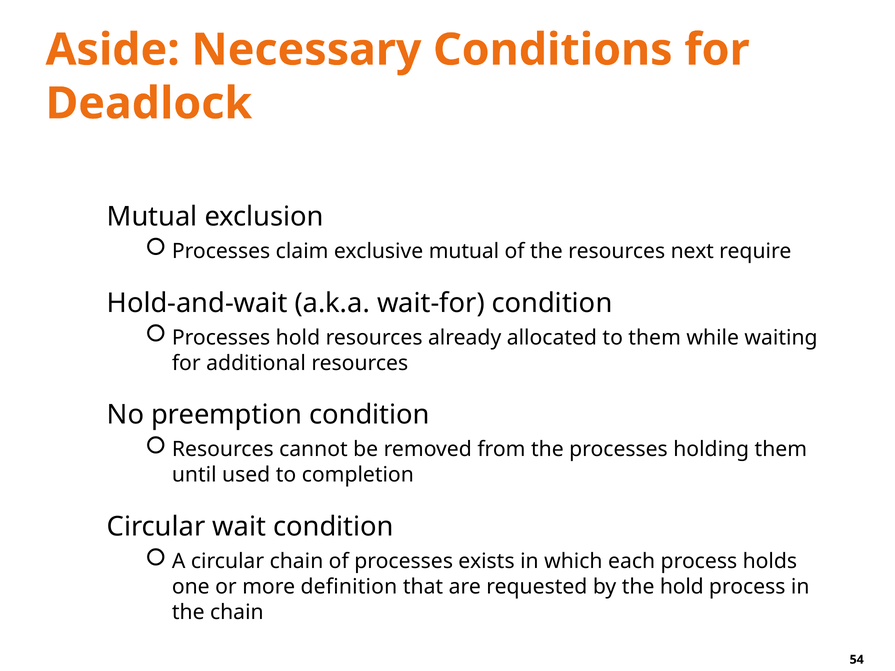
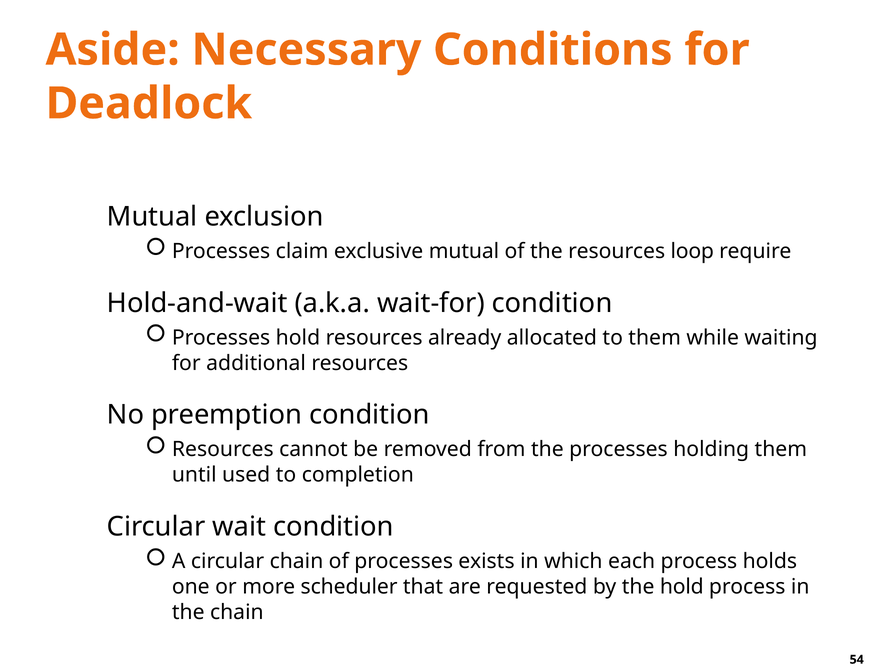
next: next -> loop
definition: definition -> scheduler
